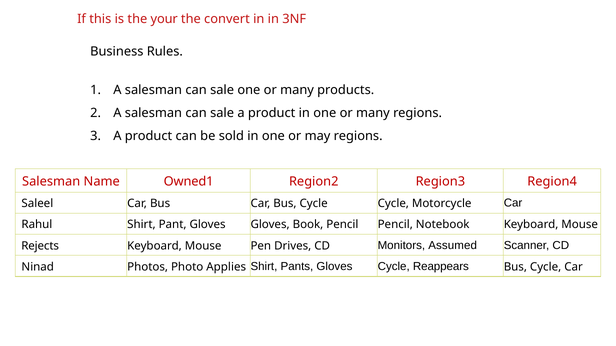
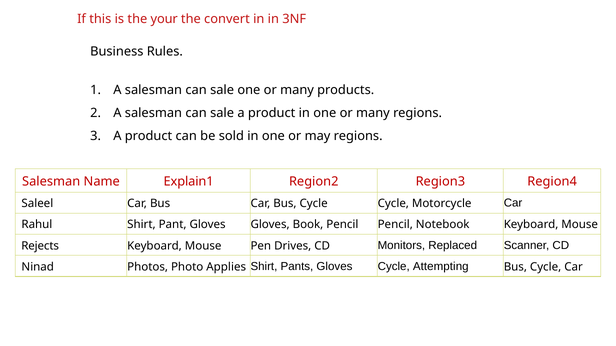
Owned1: Owned1 -> Explain1
Assumed: Assumed -> Replaced
Reappears: Reappears -> Attempting
